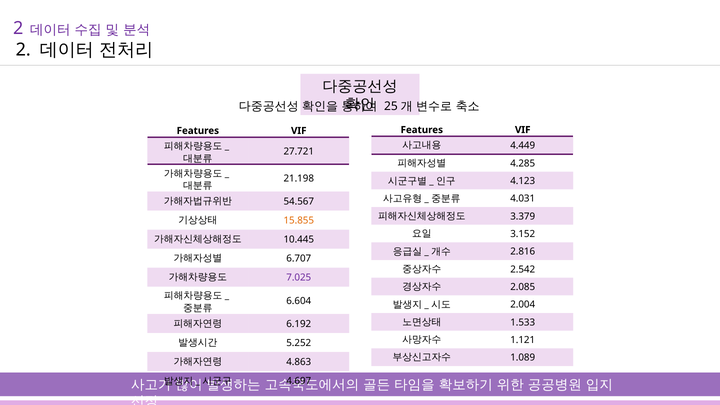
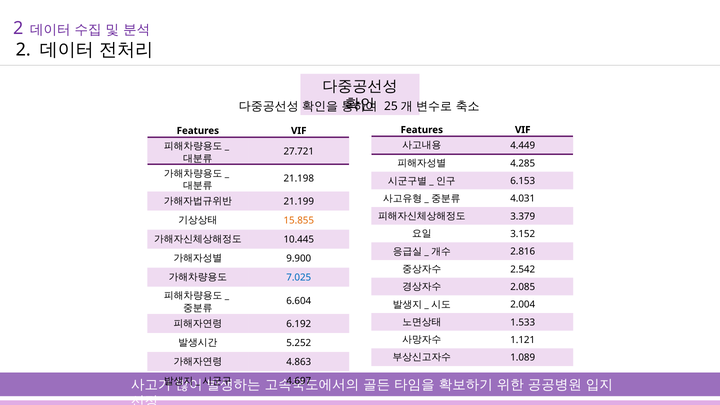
4.123: 4.123 -> 6.153
54.567: 54.567 -> 21.199
6.707: 6.707 -> 9.900
7.025 colour: purple -> blue
